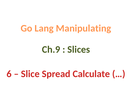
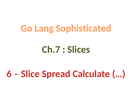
Manipulating: Manipulating -> Sophisticated
Ch.9: Ch.9 -> Ch.7
